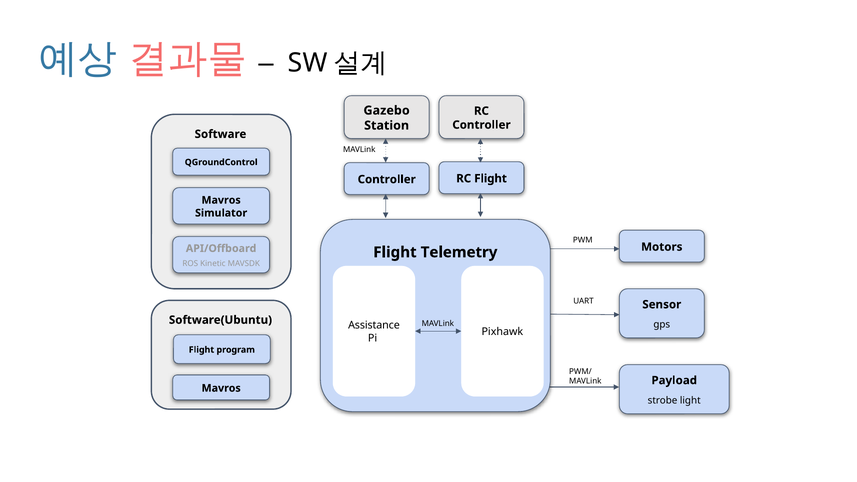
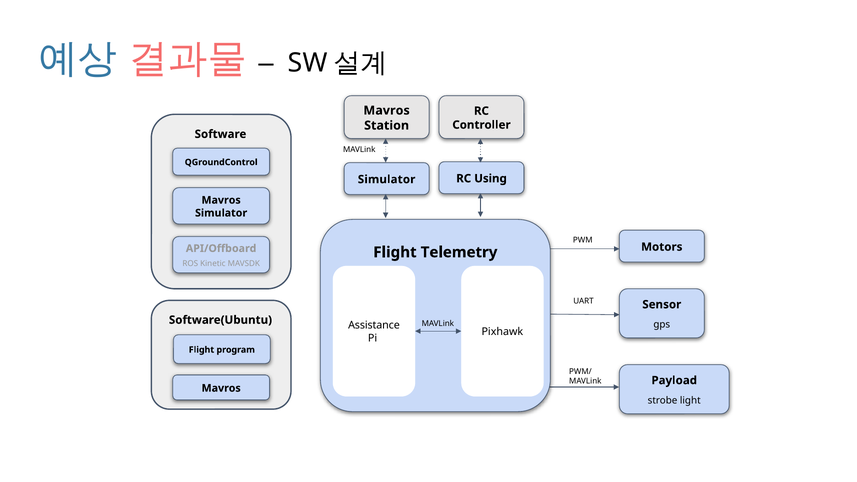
Gazebo at (387, 110): Gazebo -> Mavros
RC Flight: Flight -> Using
Controller at (387, 179): Controller -> Simulator
